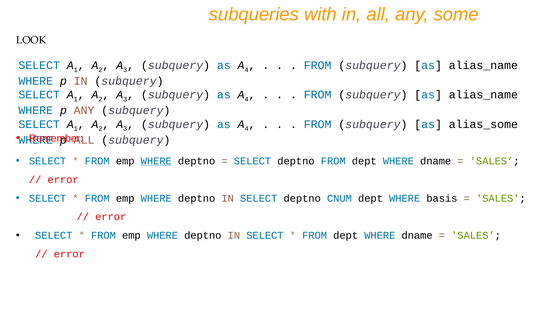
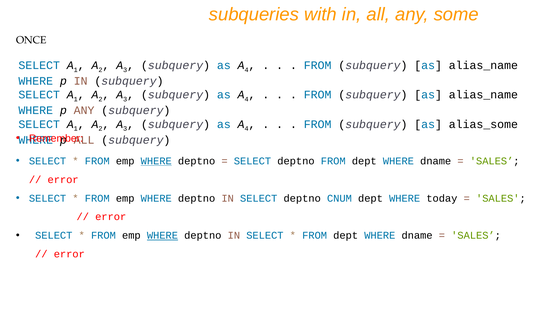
LOOK: LOOK -> ONCE
basis: basis -> today
WHERE at (162, 236) underline: none -> present
